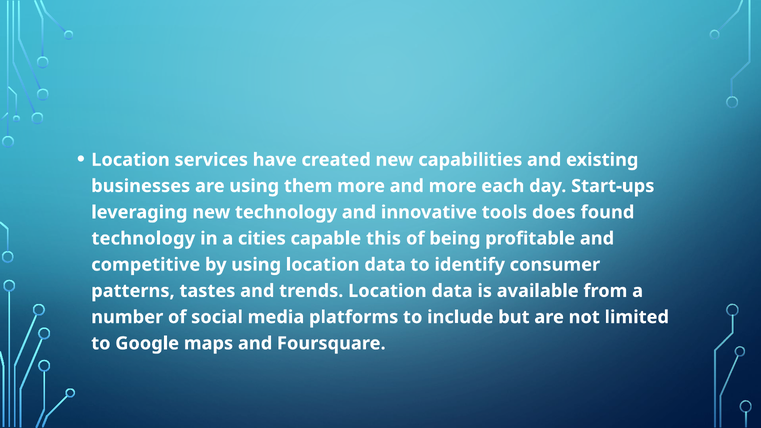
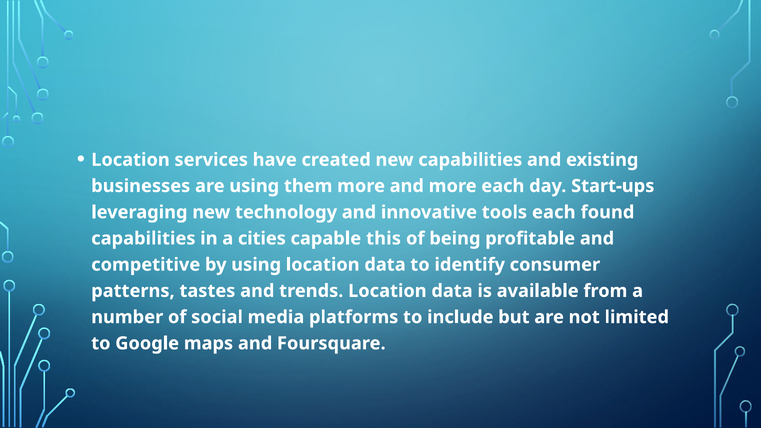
tools does: does -> each
technology at (143, 239): technology -> capabilities
